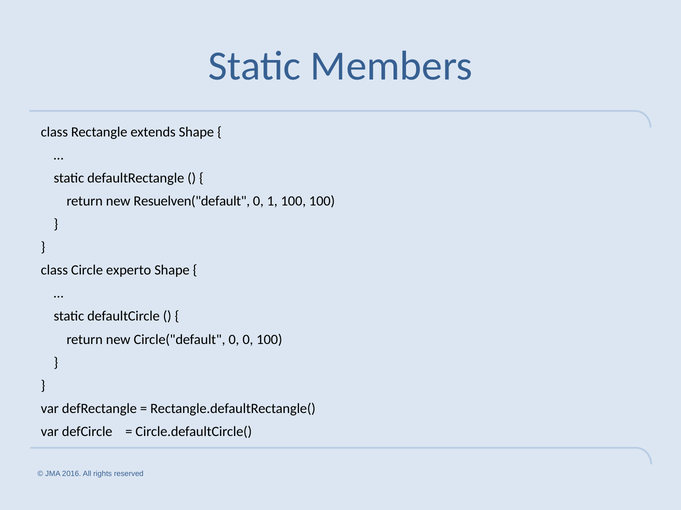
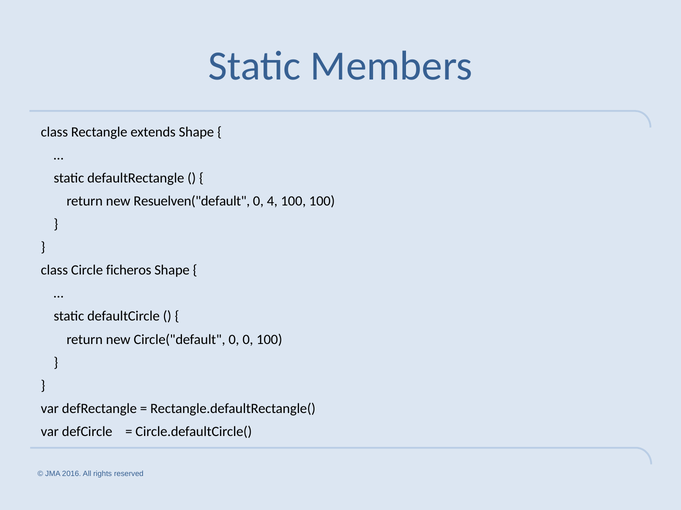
1: 1 -> 4
experto: experto -> ficheros
